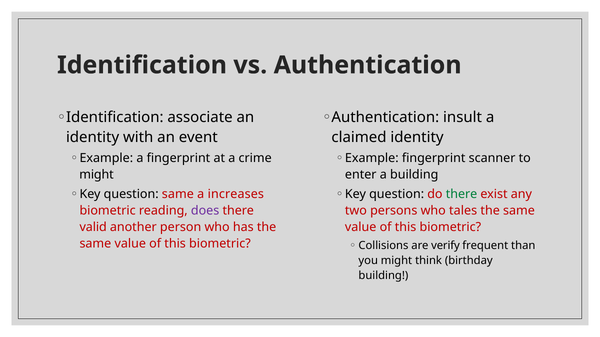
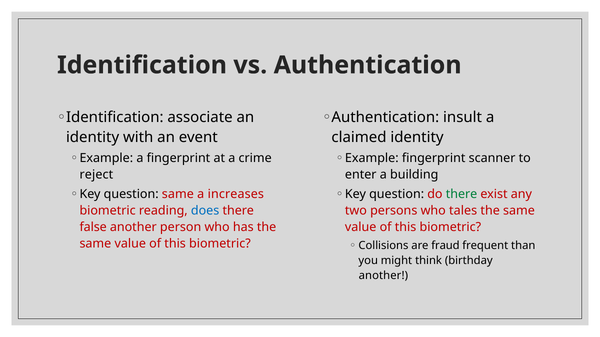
might at (97, 175): might -> reject
does colour: purple -> blue
valid: valid -> false
verify: verify -> fraud
building at (383, 276): building -> another
